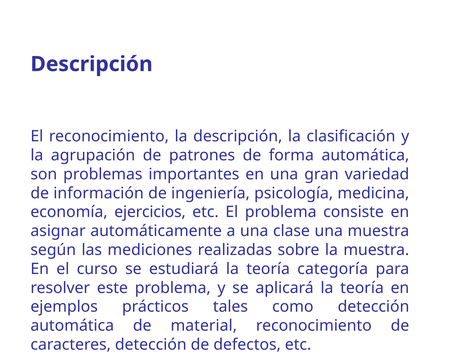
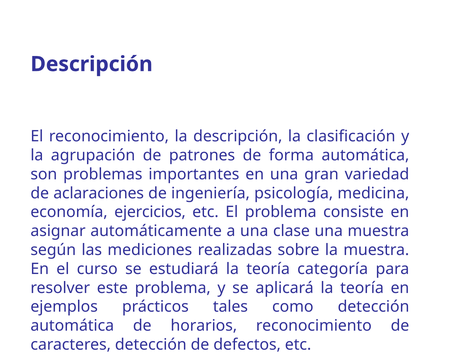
información: información -> aclaraciones
material: material -> horarios
